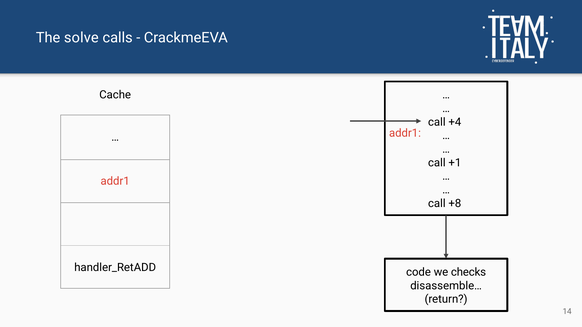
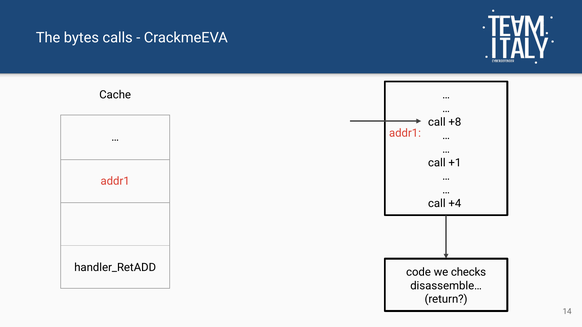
solve: solve -> bytes
+4: +4 -> +8
+8: +8 -> +4
